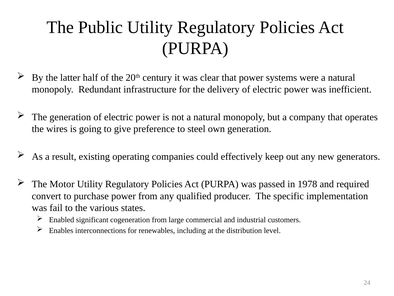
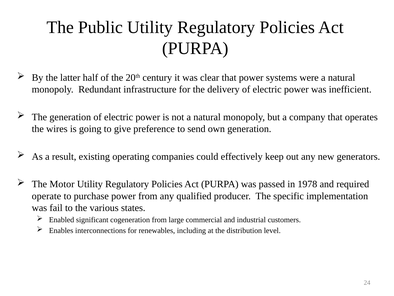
steel: steel -> send
convert: convert -> operate
